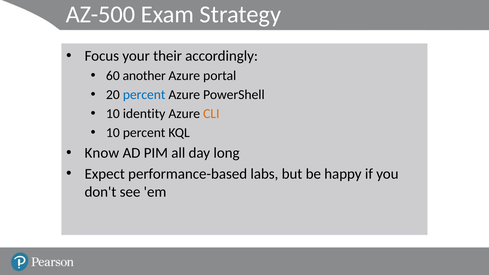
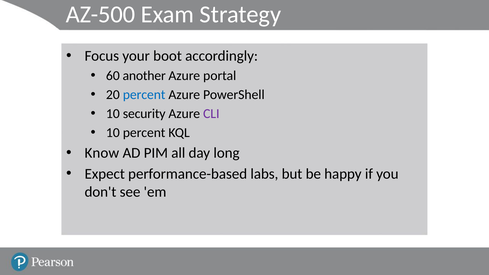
their: their -> boot
identity: identity -> security
CLI colour: orange -> purple
